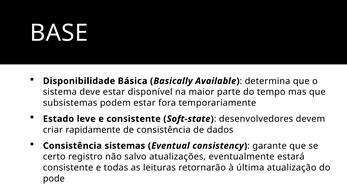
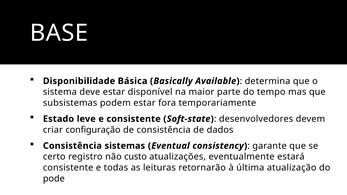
rapidamente: rapidamente -> configuração
salvo: salvo -> custo
